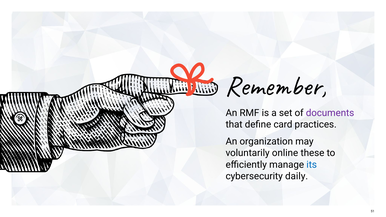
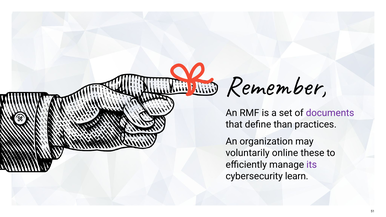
card: card -> than
its colour: blue -> purple
daily: daily -> learn
